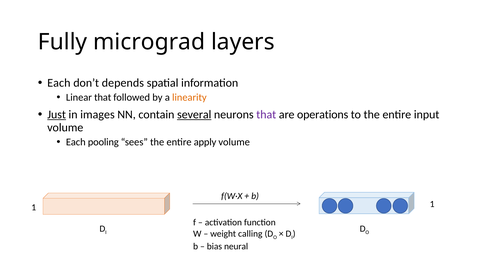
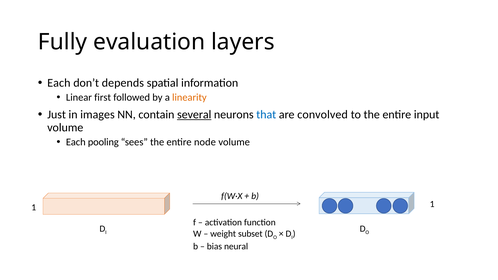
micrograd: micrograd -> evaluation
Linear that: that -> first
Just underline: present -> none
that at (266, 115) colour: purple -> blue
operations: operations -> convolved
apply: apply -> node
calling: calling -> subset
